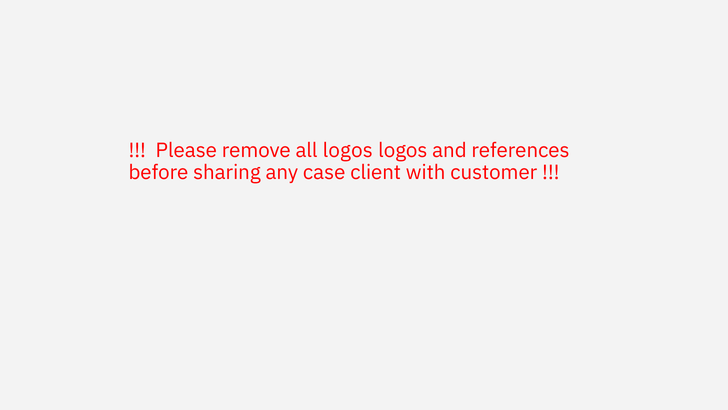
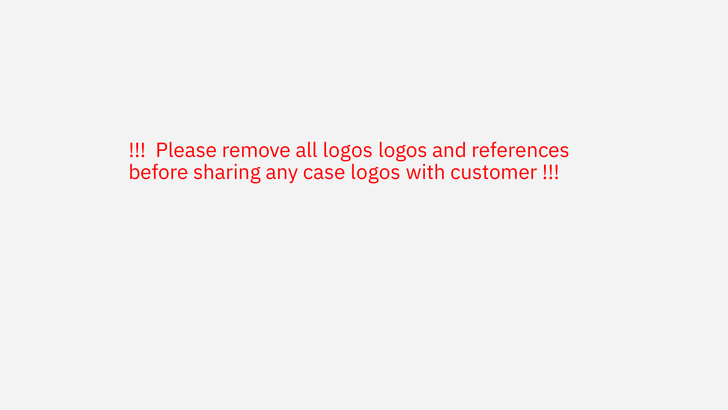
case client: client -> logos
